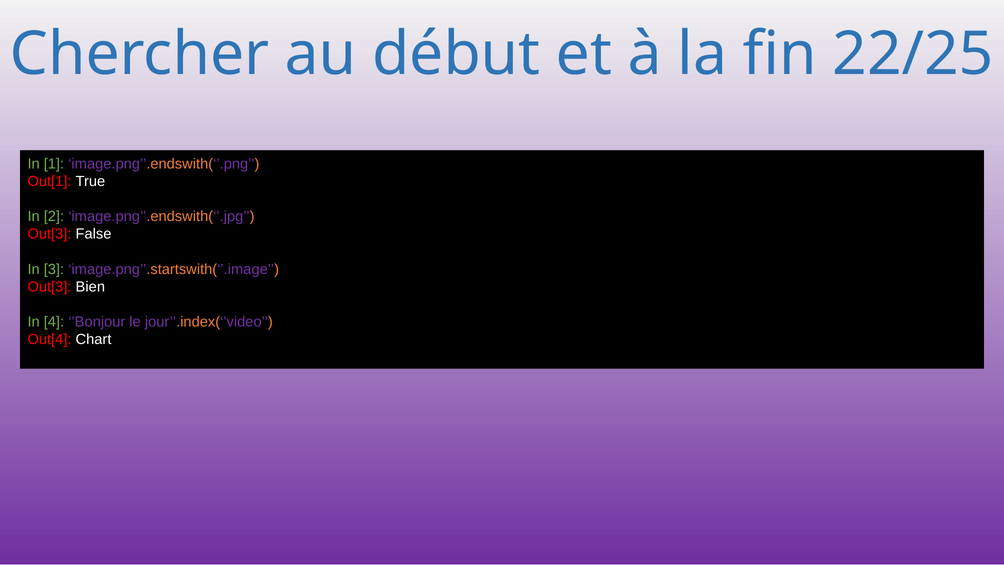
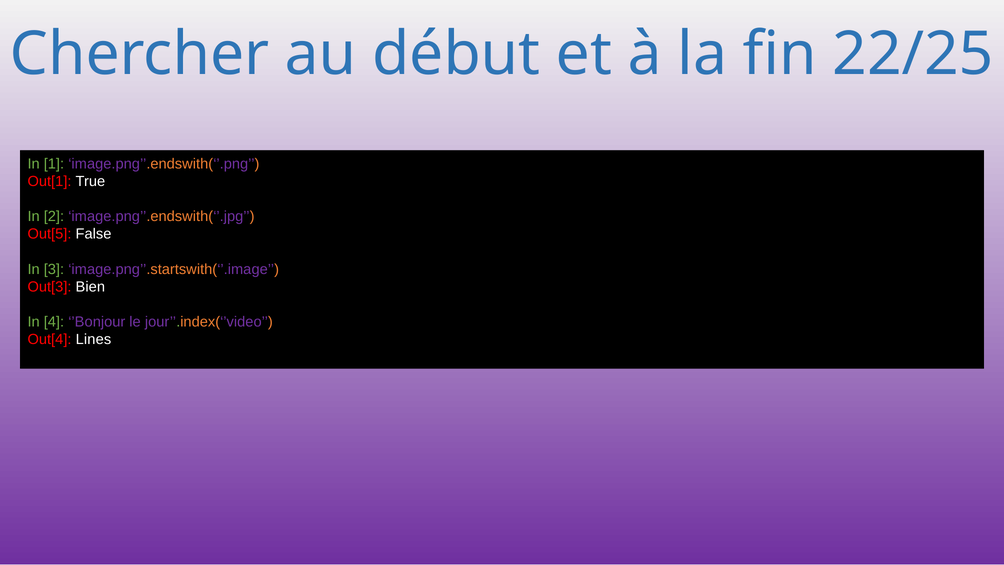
Out[3 at (49, 234): Out[3 -> Out[5
Chart: Chart -> Lines
